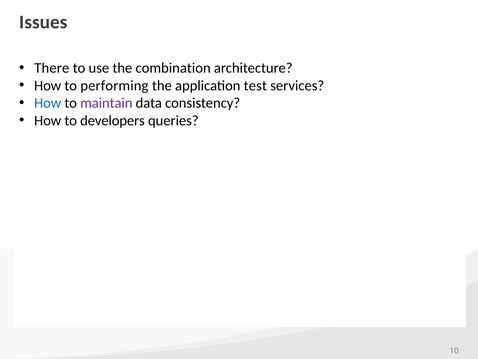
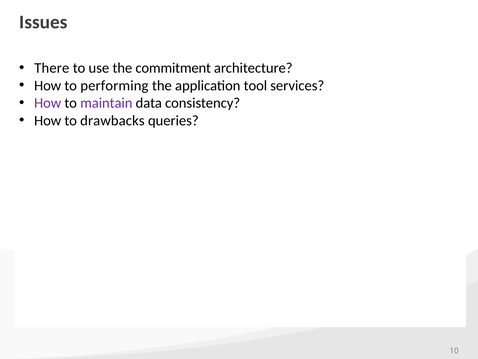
combination: combination -> commitment
test: test -> tool
How at (48, 103) colour: blue -> purple
developers: developers -> drawbacks
